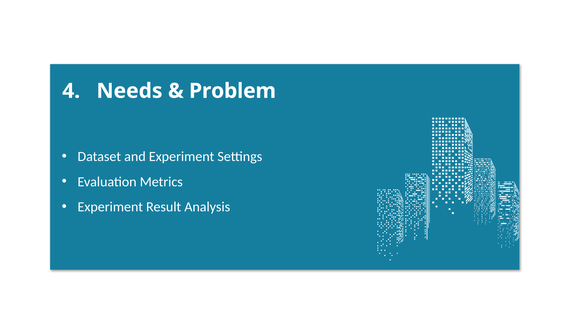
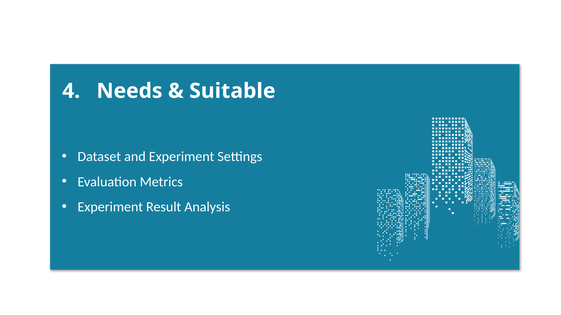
Problem: Problem -> Suitable
